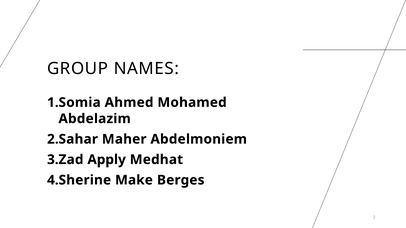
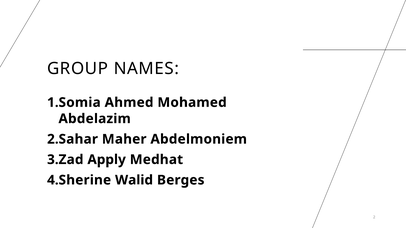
Make: Make -> Walid
